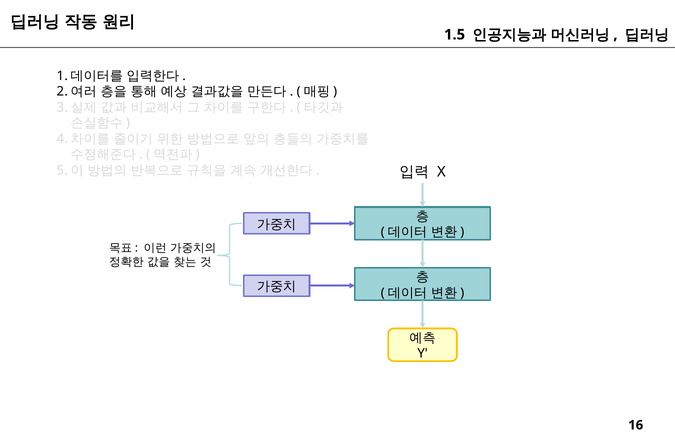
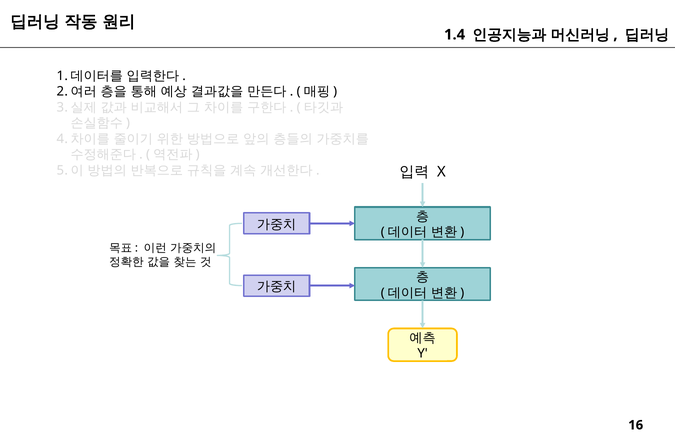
1.5: 1.5 -> 1.4
